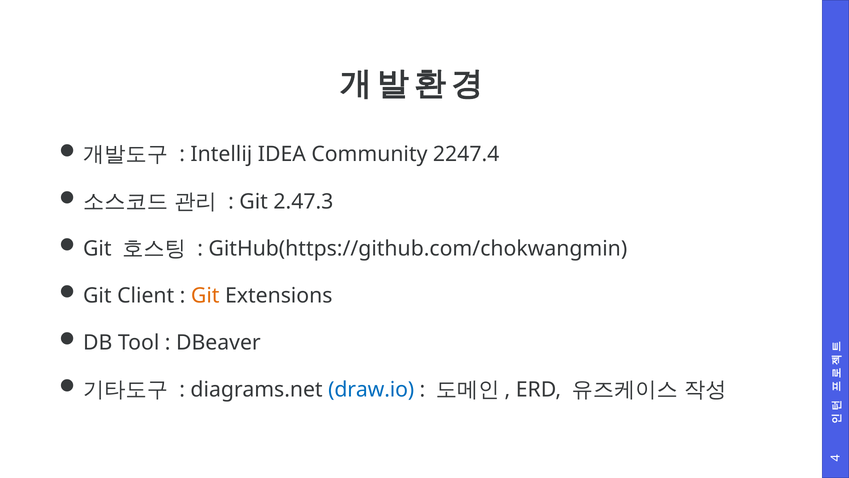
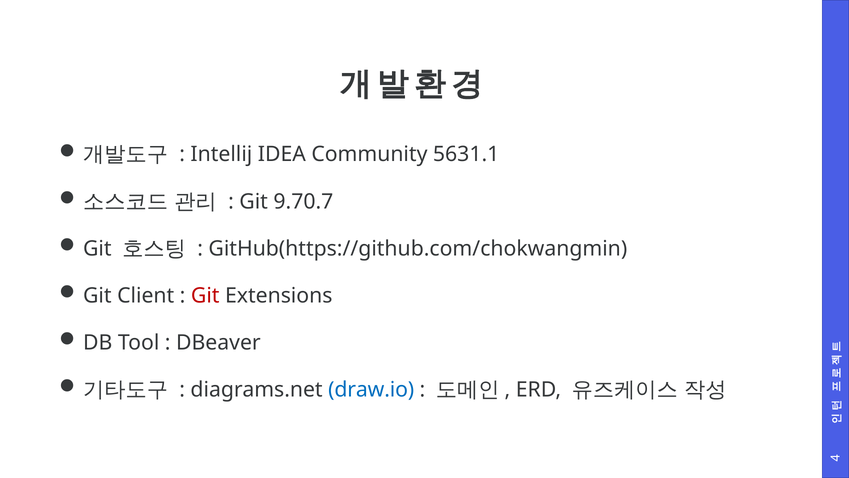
2247.4: 2247.4 -> 5631.1
2.47.3: 2.47.3 -> 9.70.7
Git at (205, 295) colour: orange -> red
